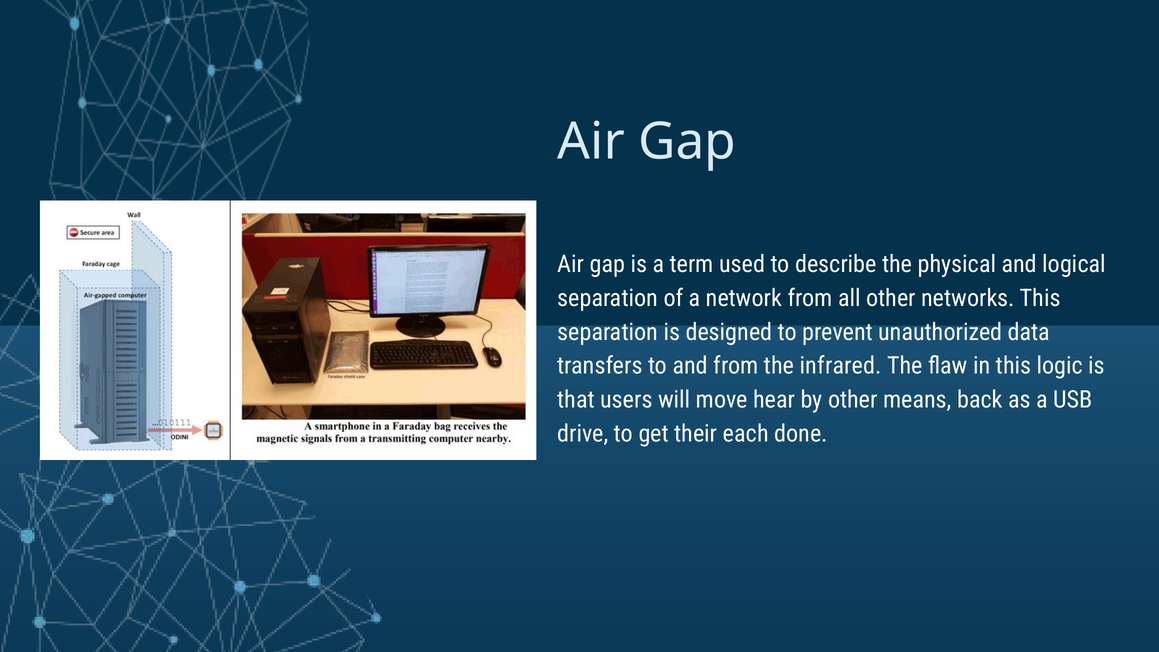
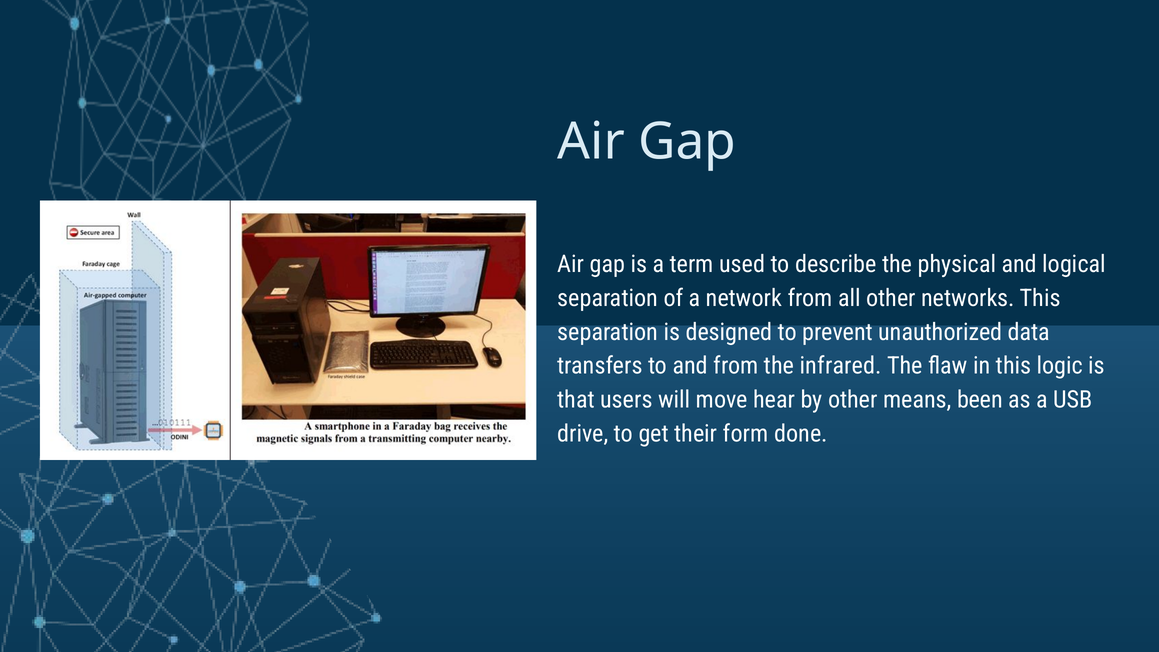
back: back -> been
each: each -> form
